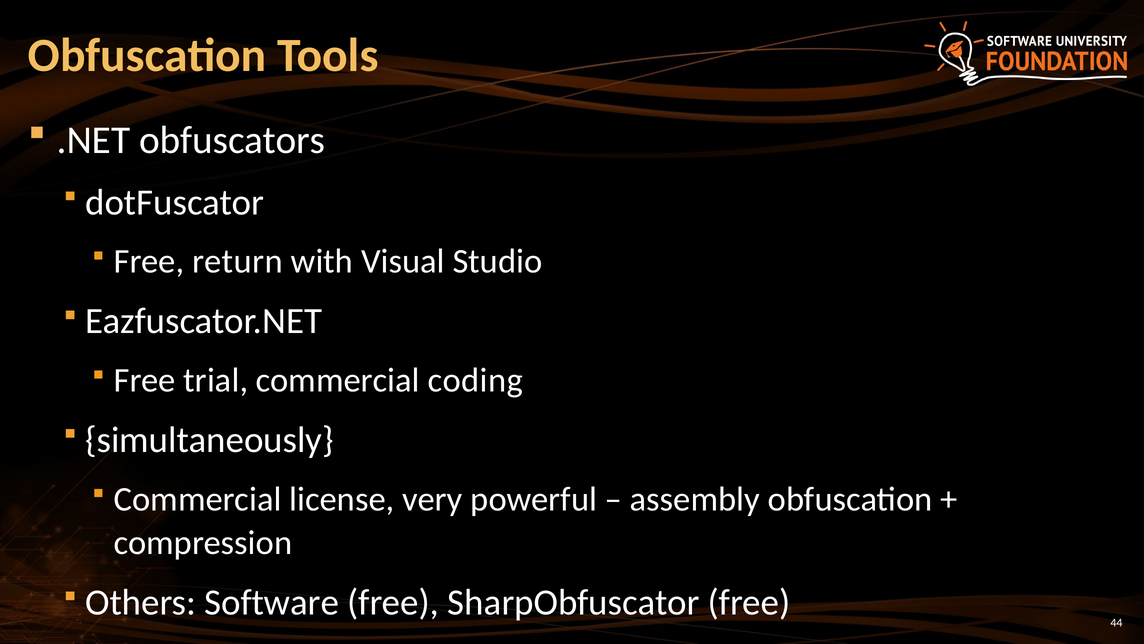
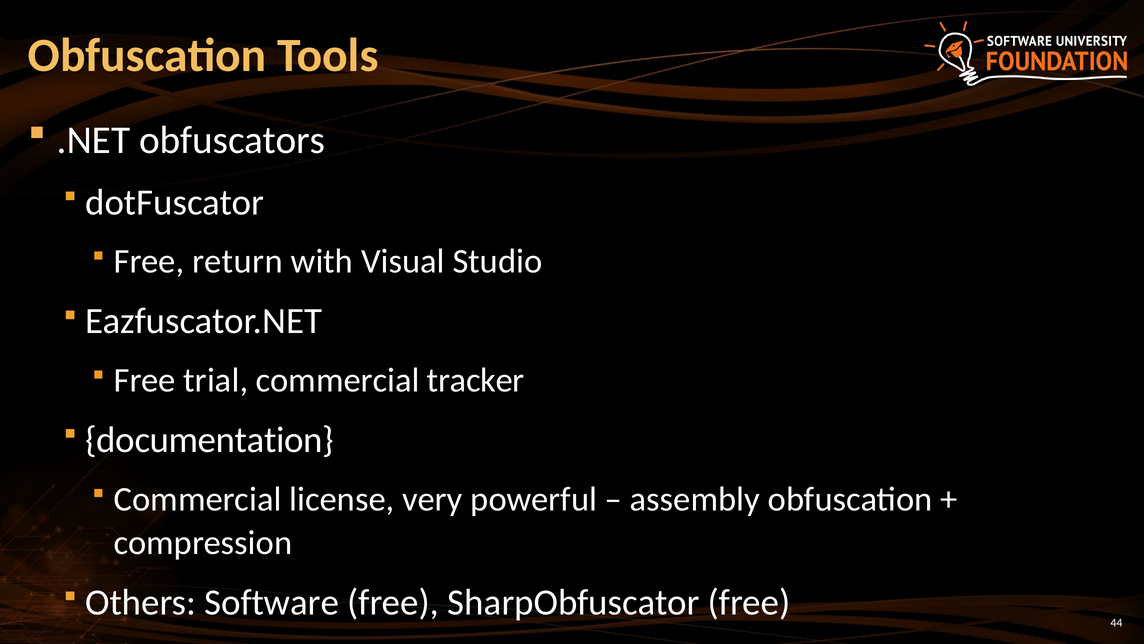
coding: coding -> tracker
simultaneously: simultaneously -> documentation
